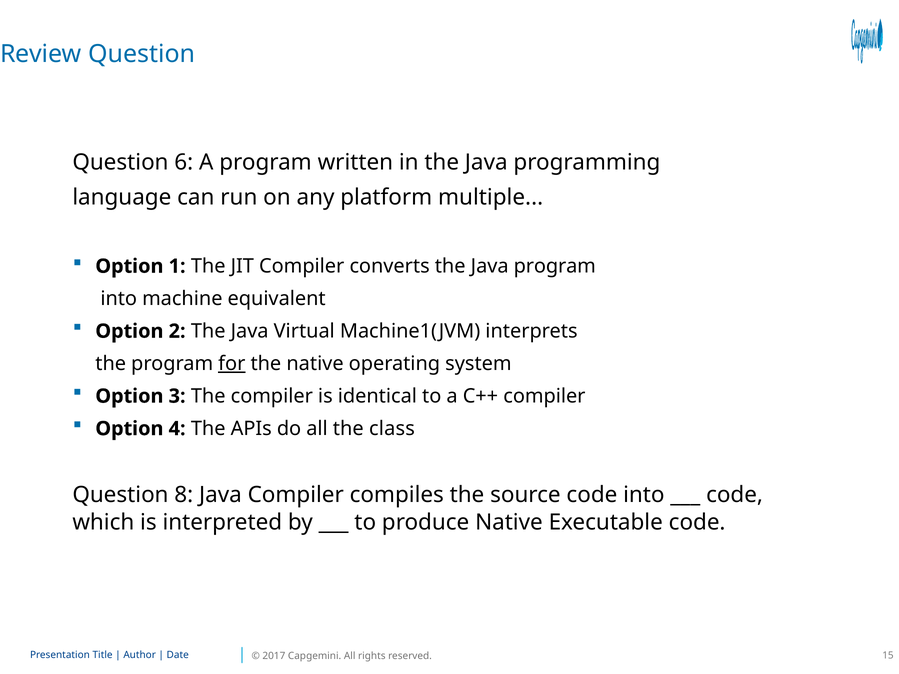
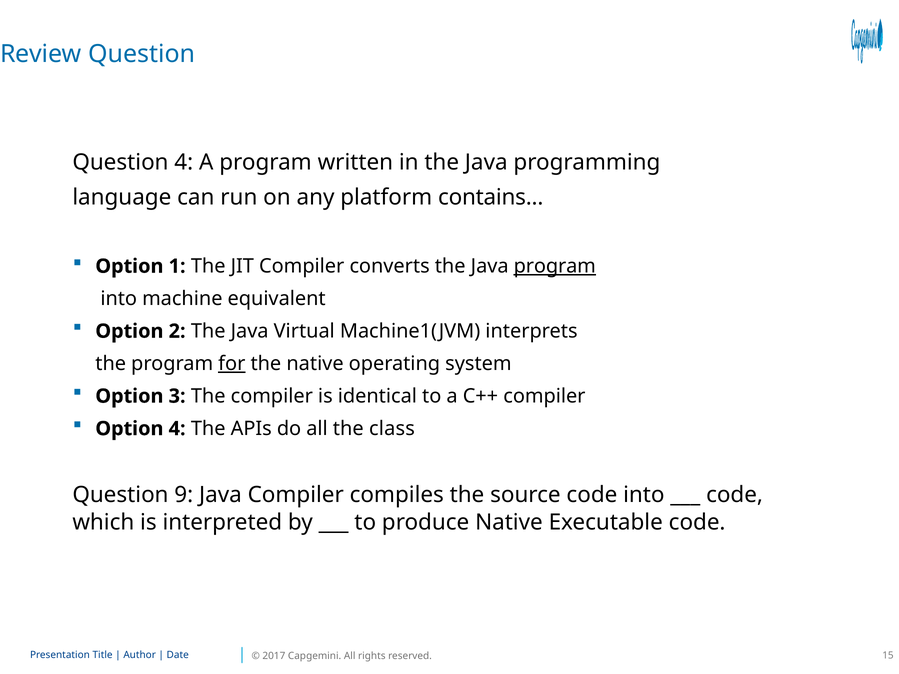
Question 6: 6 -> 4
multiple: multiple -> contains
program at (555, 266) underline: none -> present
8: 8 -> 9
